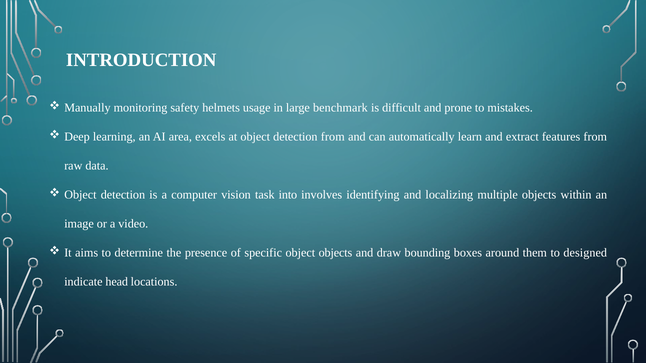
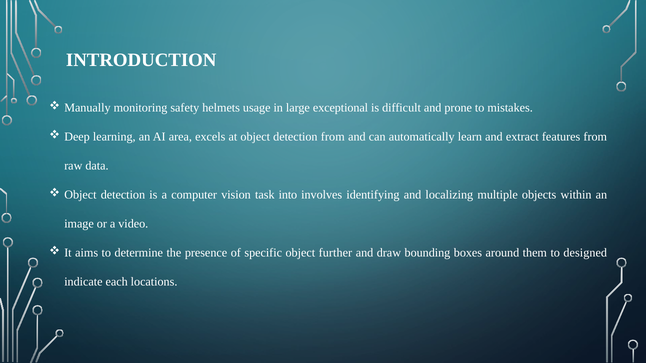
benchmark: benchmark -> exceptional
object objects: objects -> further
head: head -> each
